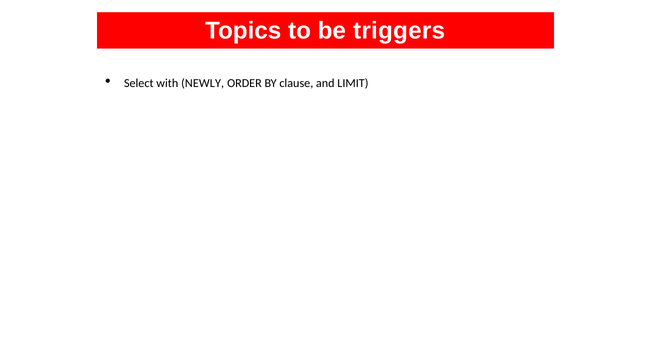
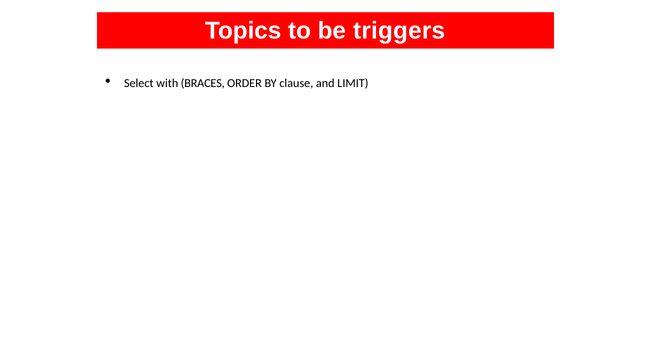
NEWLY: NEWLY -> BRACES
